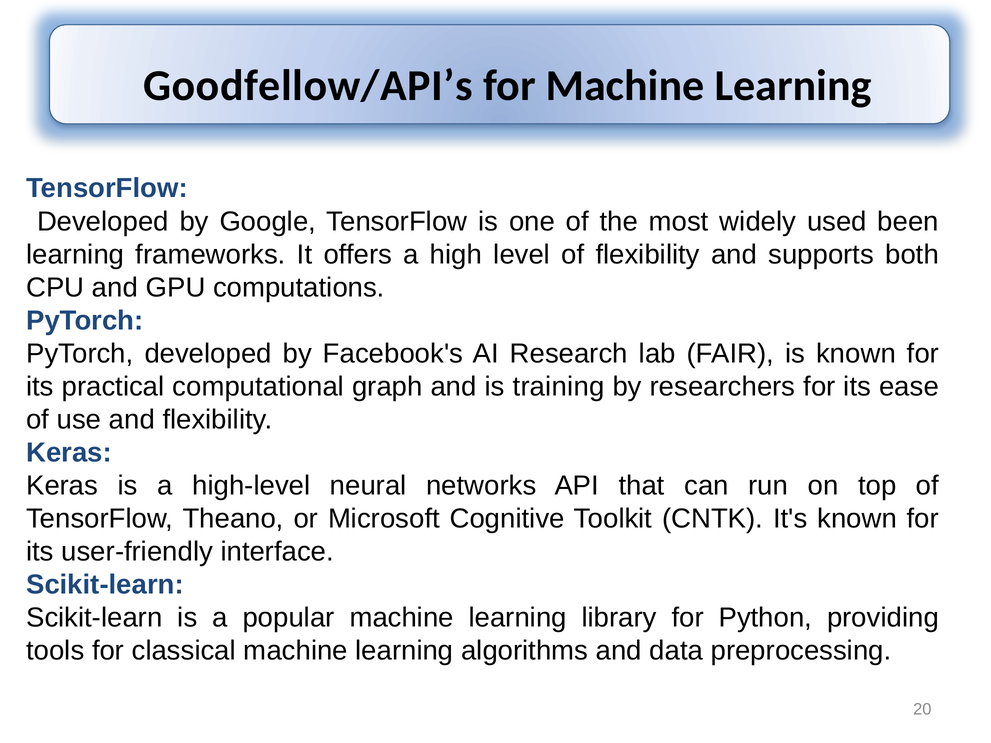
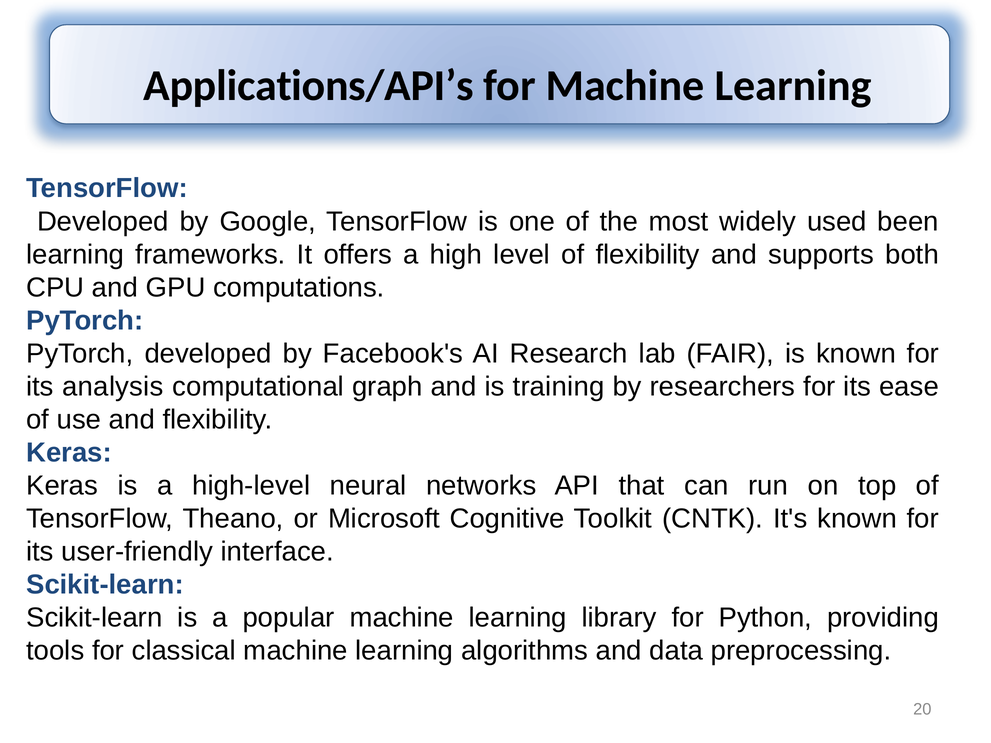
Goodfellow/API’s: Goodfellow/API’s -> Applications/API’s
practical: practical -> analysis
